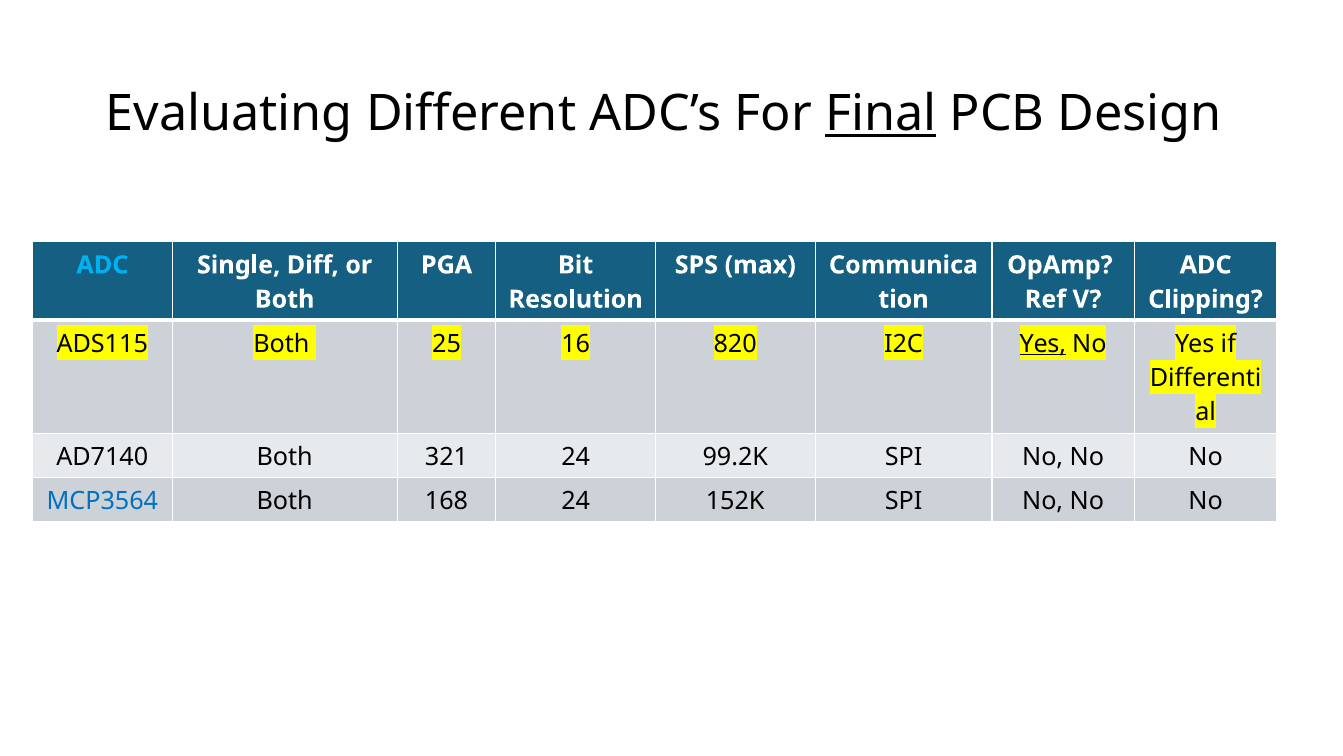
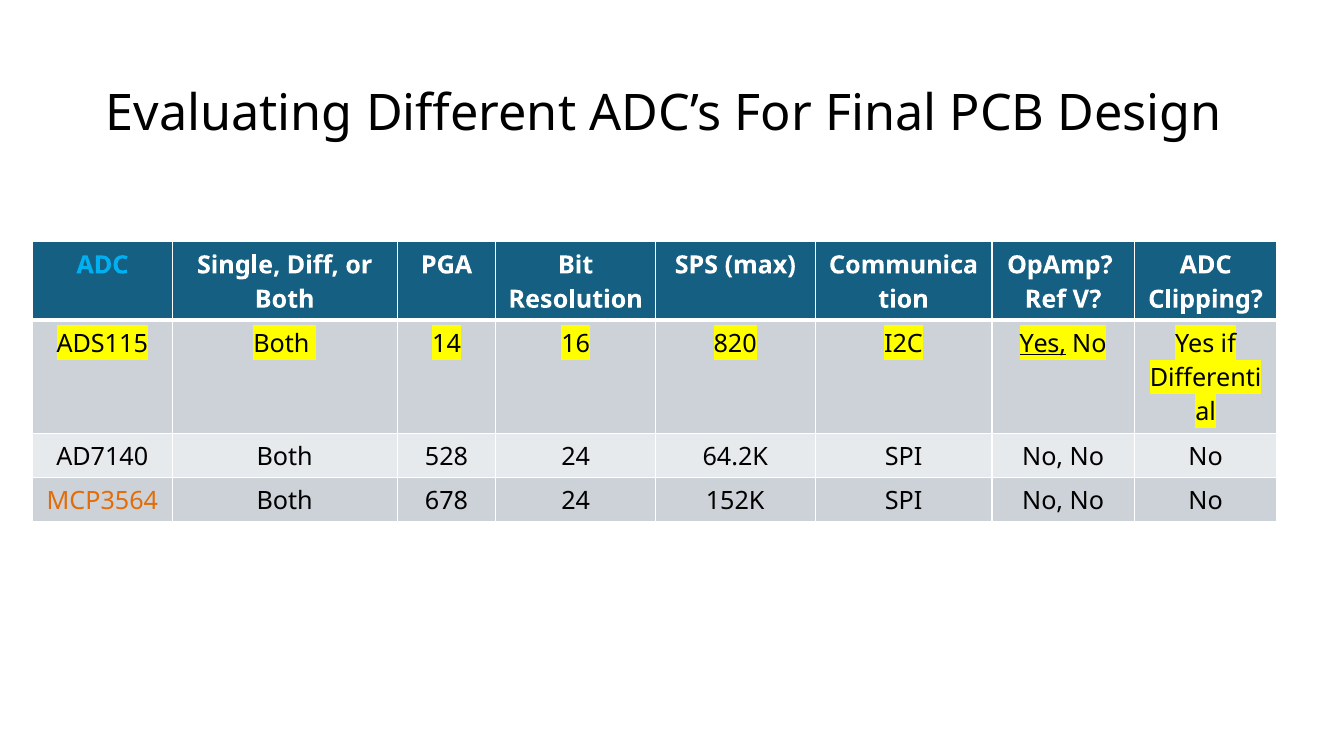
Final underline: present -> none
25: 25 -> 14
321: 321 -> 528
99.2K: 99.2K -> 64.2K
MCP3564 colour: blue -> orange
168: 168 -> 678
